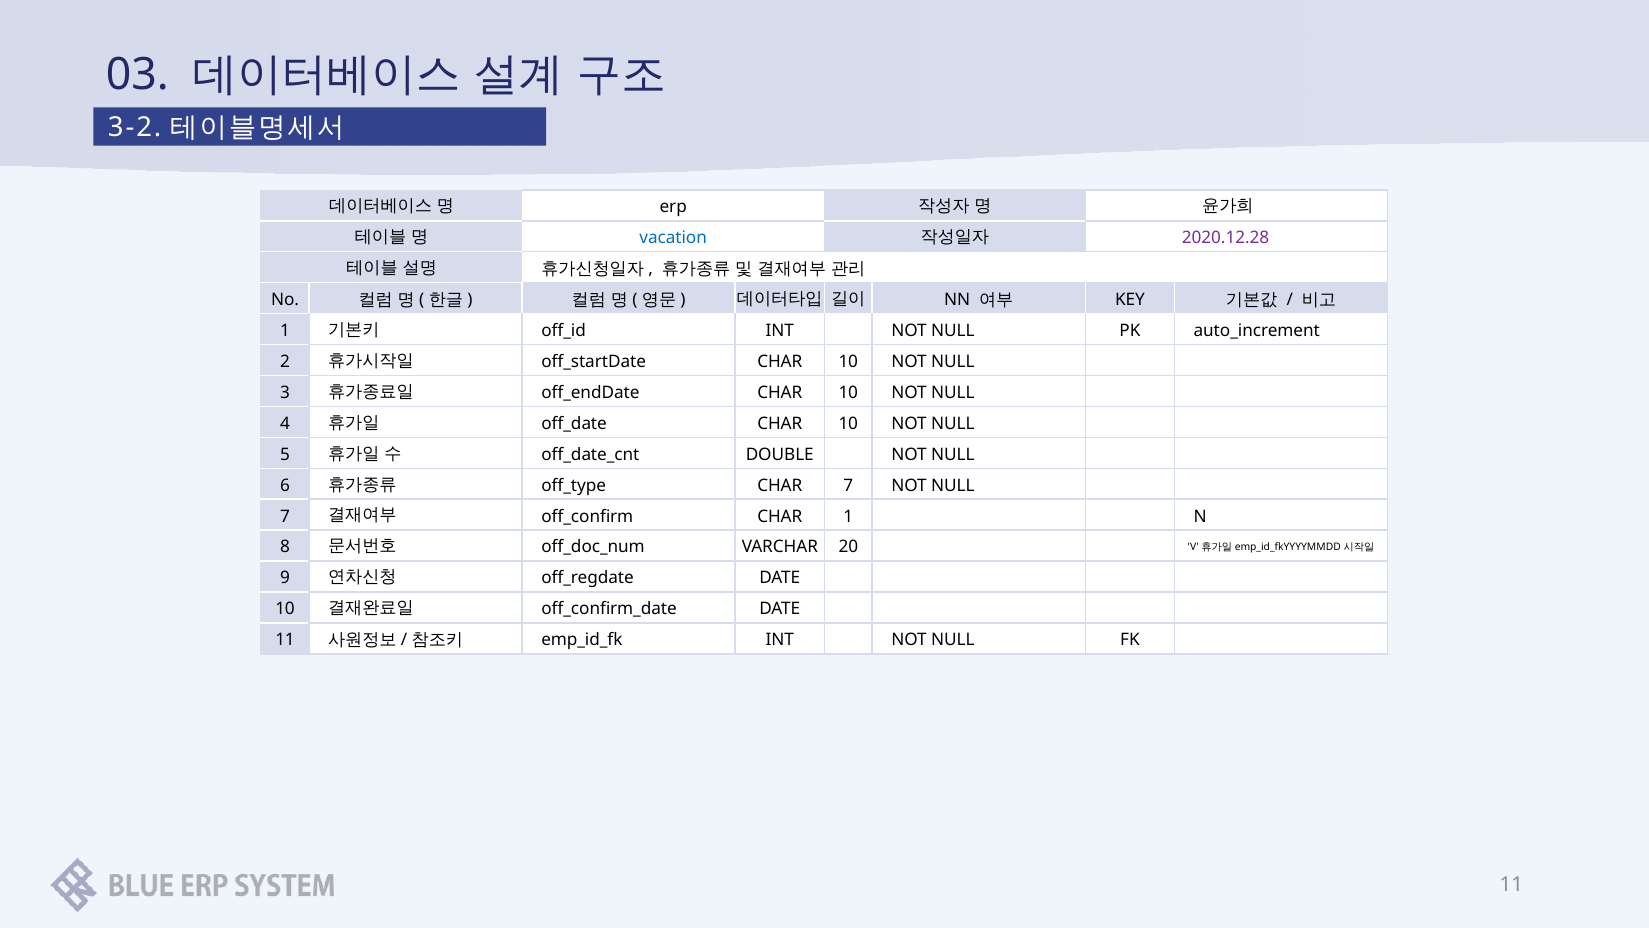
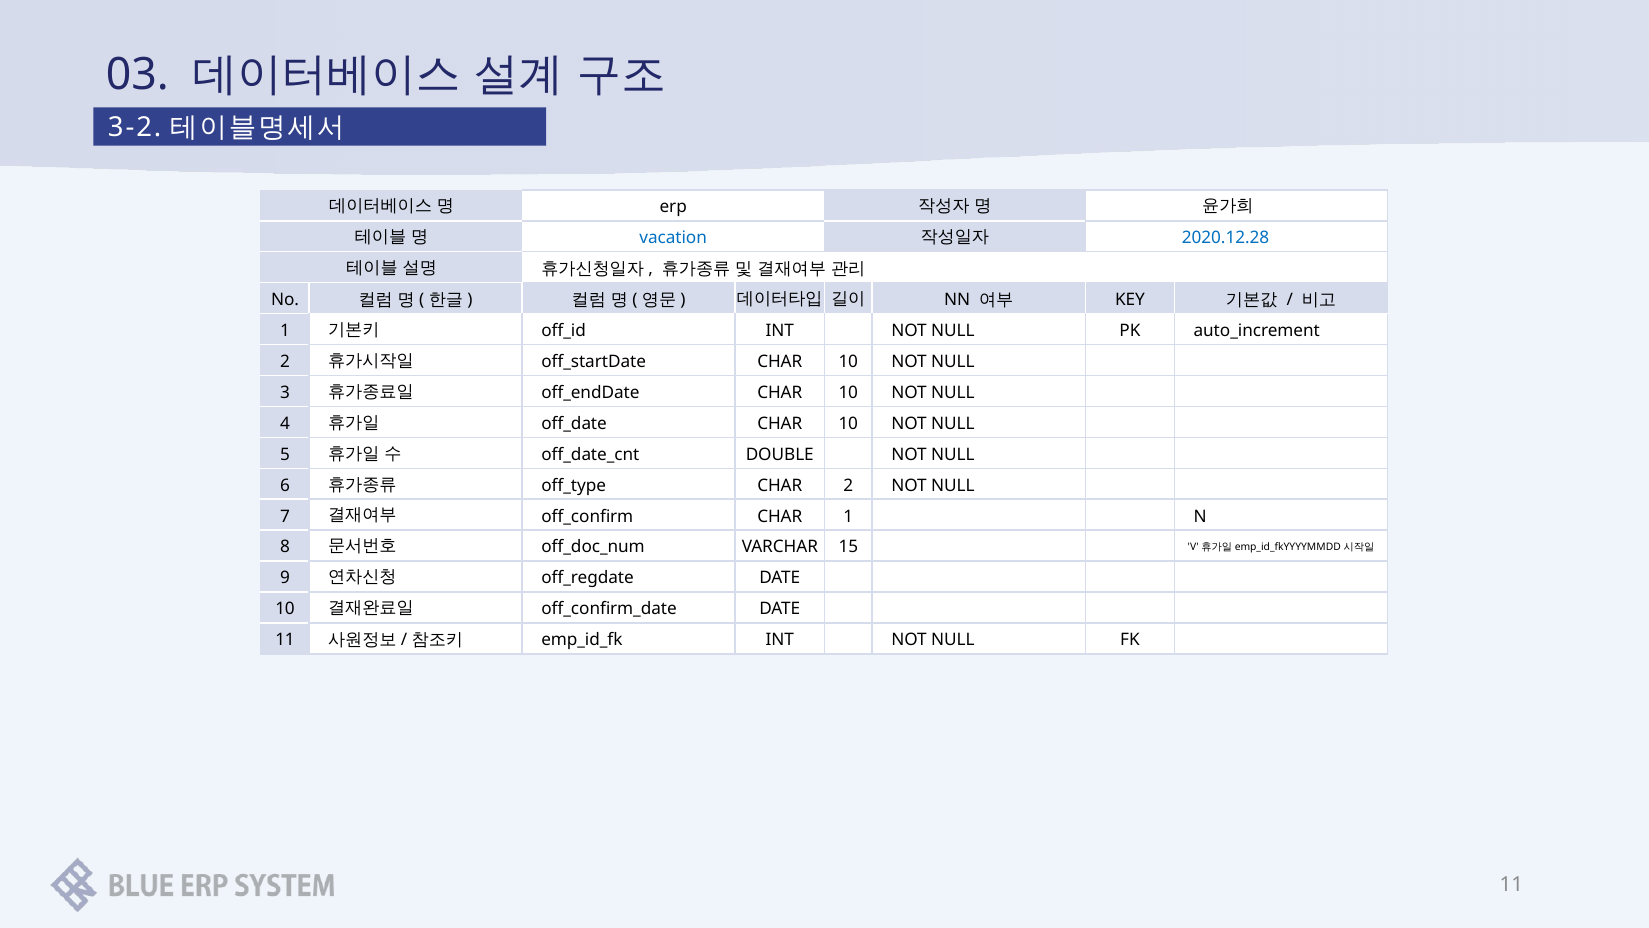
2020.12.28 colour: purple -> blue
CHAR 7: 7 -> 2
20: 20 -> 15
